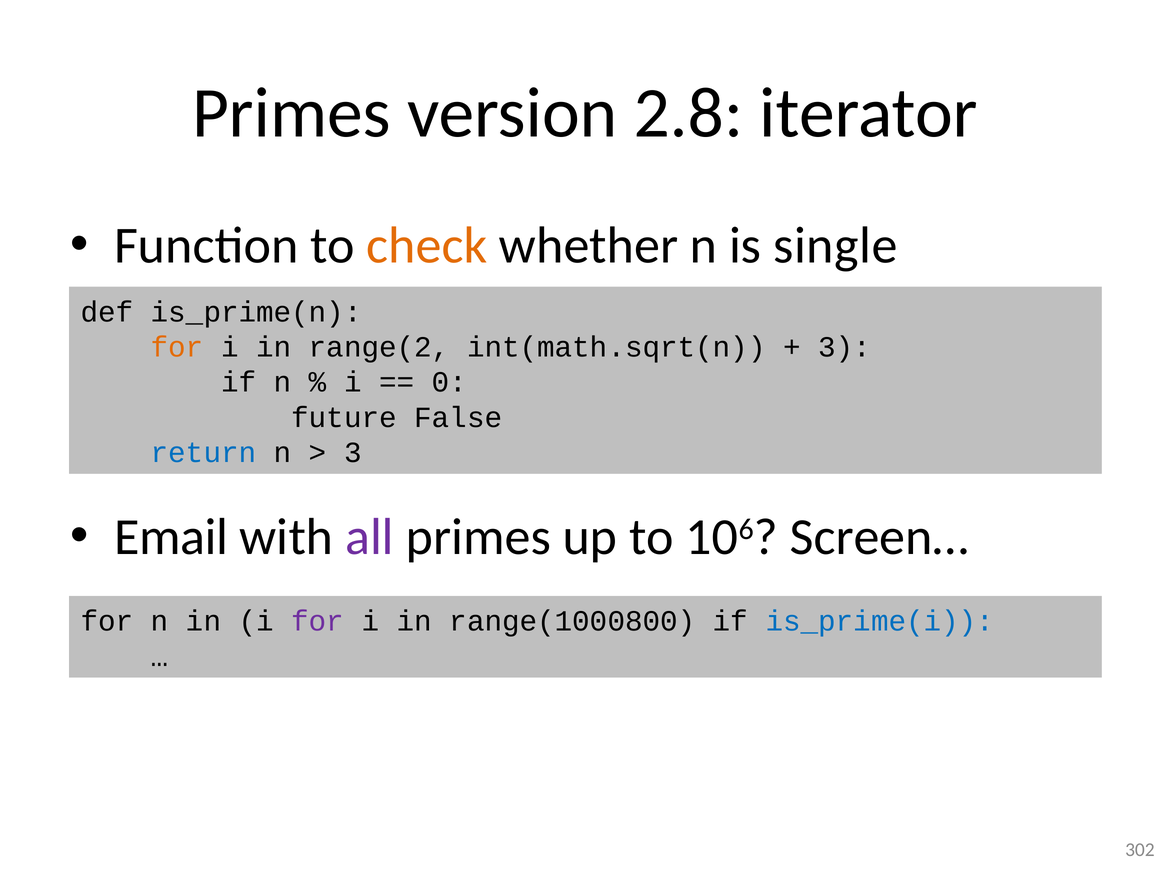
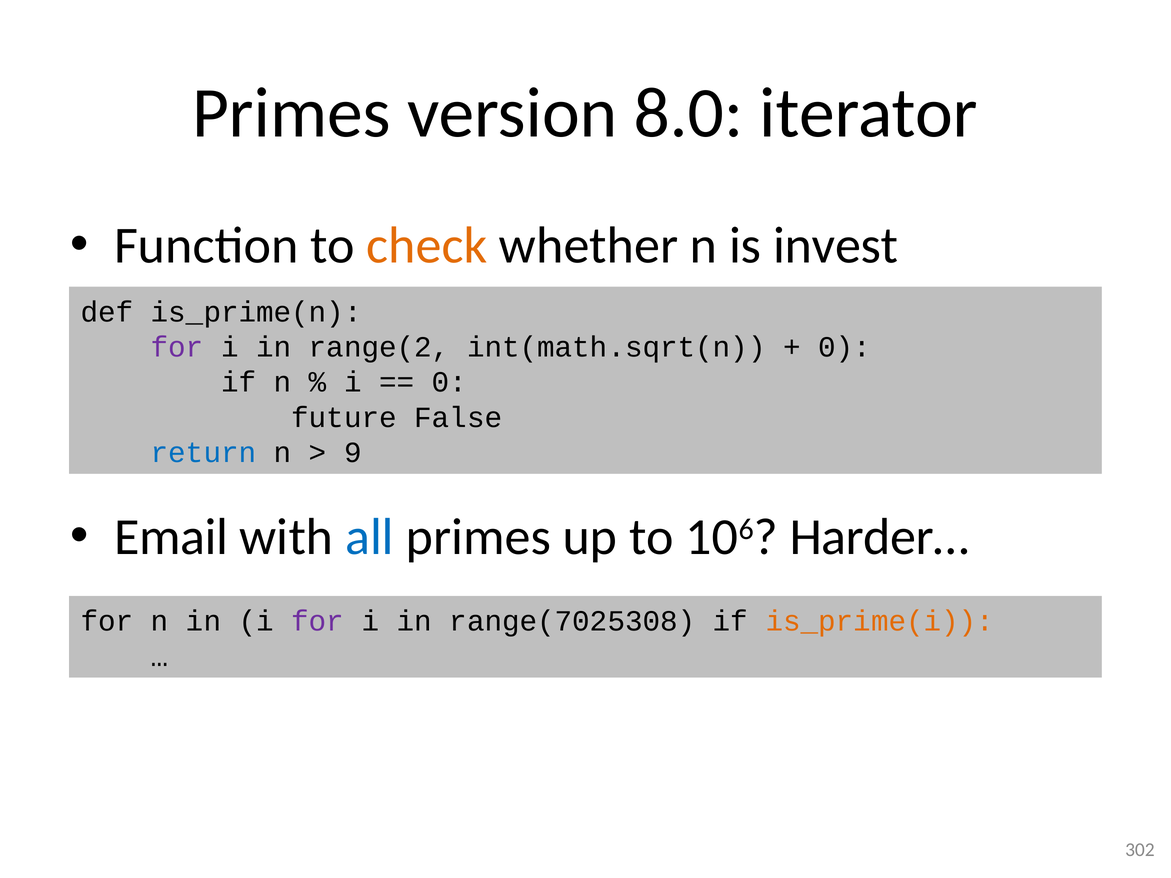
2.8: 2.8 -> 8.0
single: single -> invest
for at (177, 347) colour: orange -> purple
3 at (845, 347): 3 -> 0
3 at (353, 453): 3 -> 9
all colour: purple -> blue
Screen…: Screen… -> Harder…
range(1000800: range(1000800 -> range(7025308
is_prime(i colour: blue -> orange
